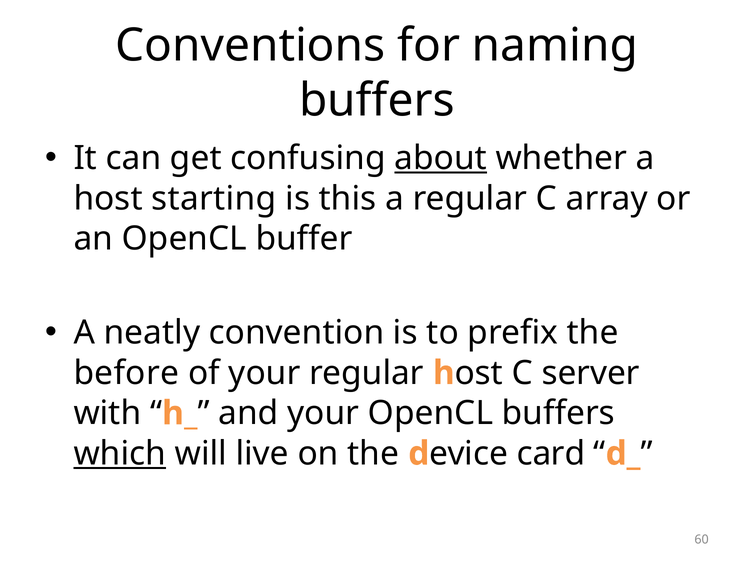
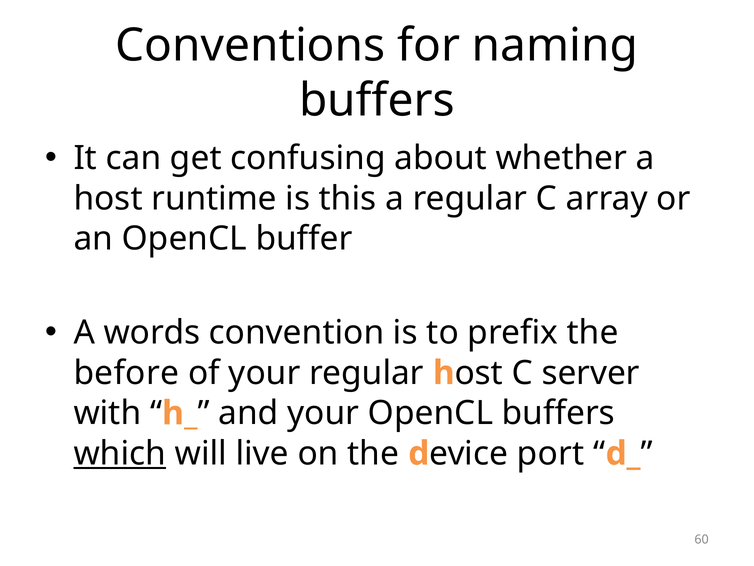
about underline: present -> none
starting: starting -> runtime
neatly: neatly -> words
card: card -> port
